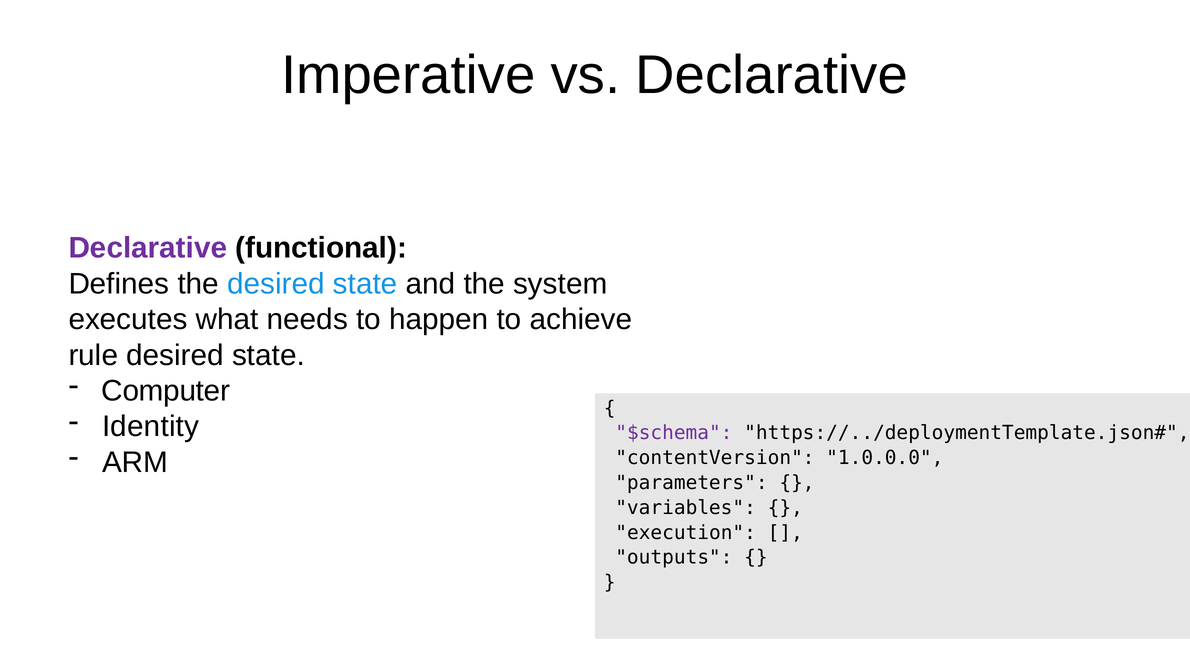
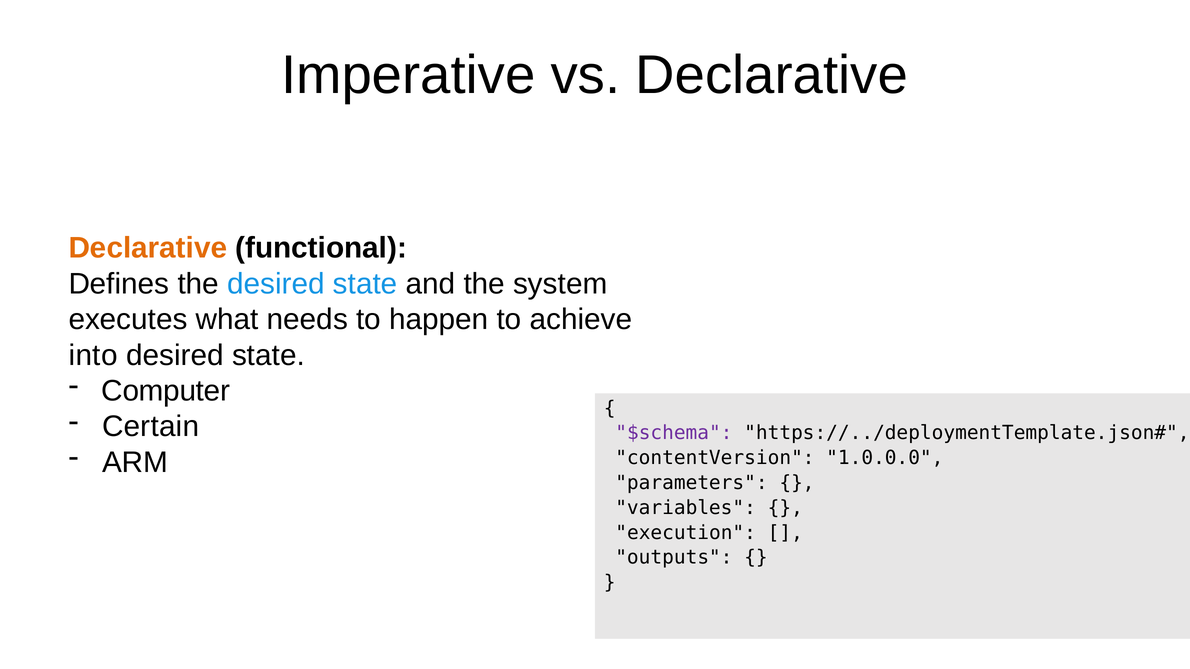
Declarative at (148, 248) colour: purple -> orange
rule: rule -> into
Identity: Identity -> Certain
